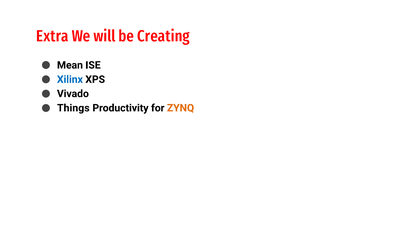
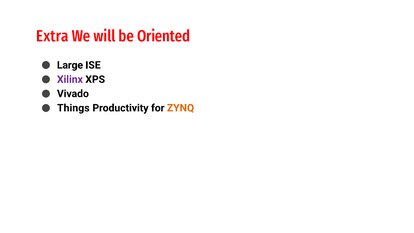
Creating: Creating -> Oriented
Mean: Mean -> Large
Xilinx colour: blue -> purple
